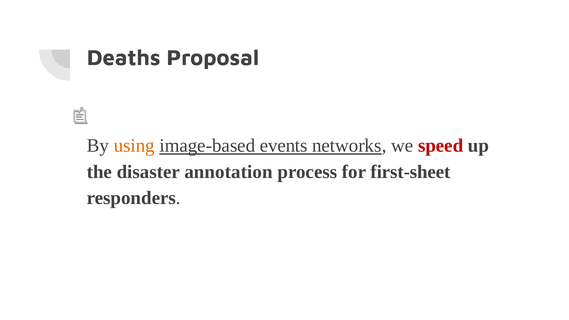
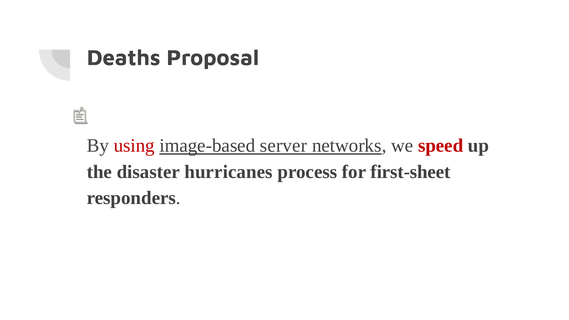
using colour: orange -> red
events: events -> server
annotation: annotation -> hurricanes
